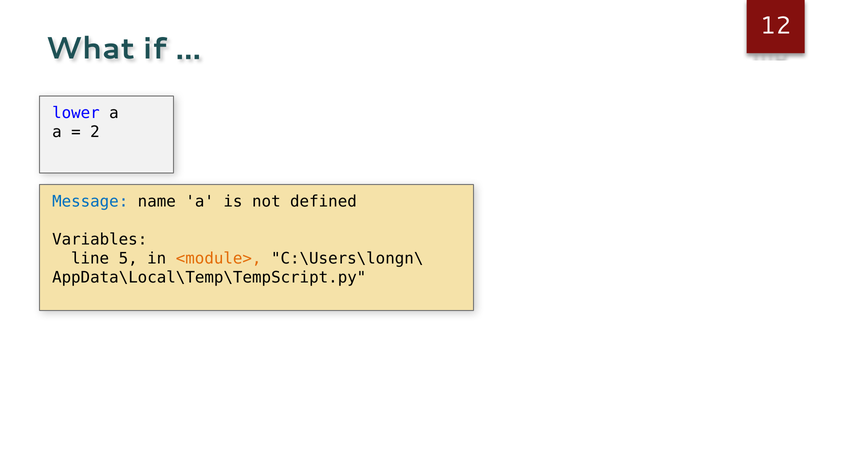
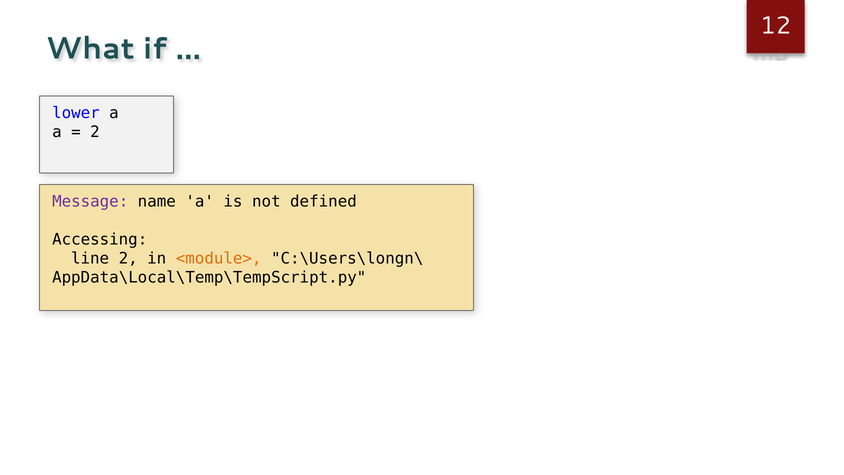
Message colour: blue -> purple
Variables: Variables -> Accessing
line 5: 5 -> 2
